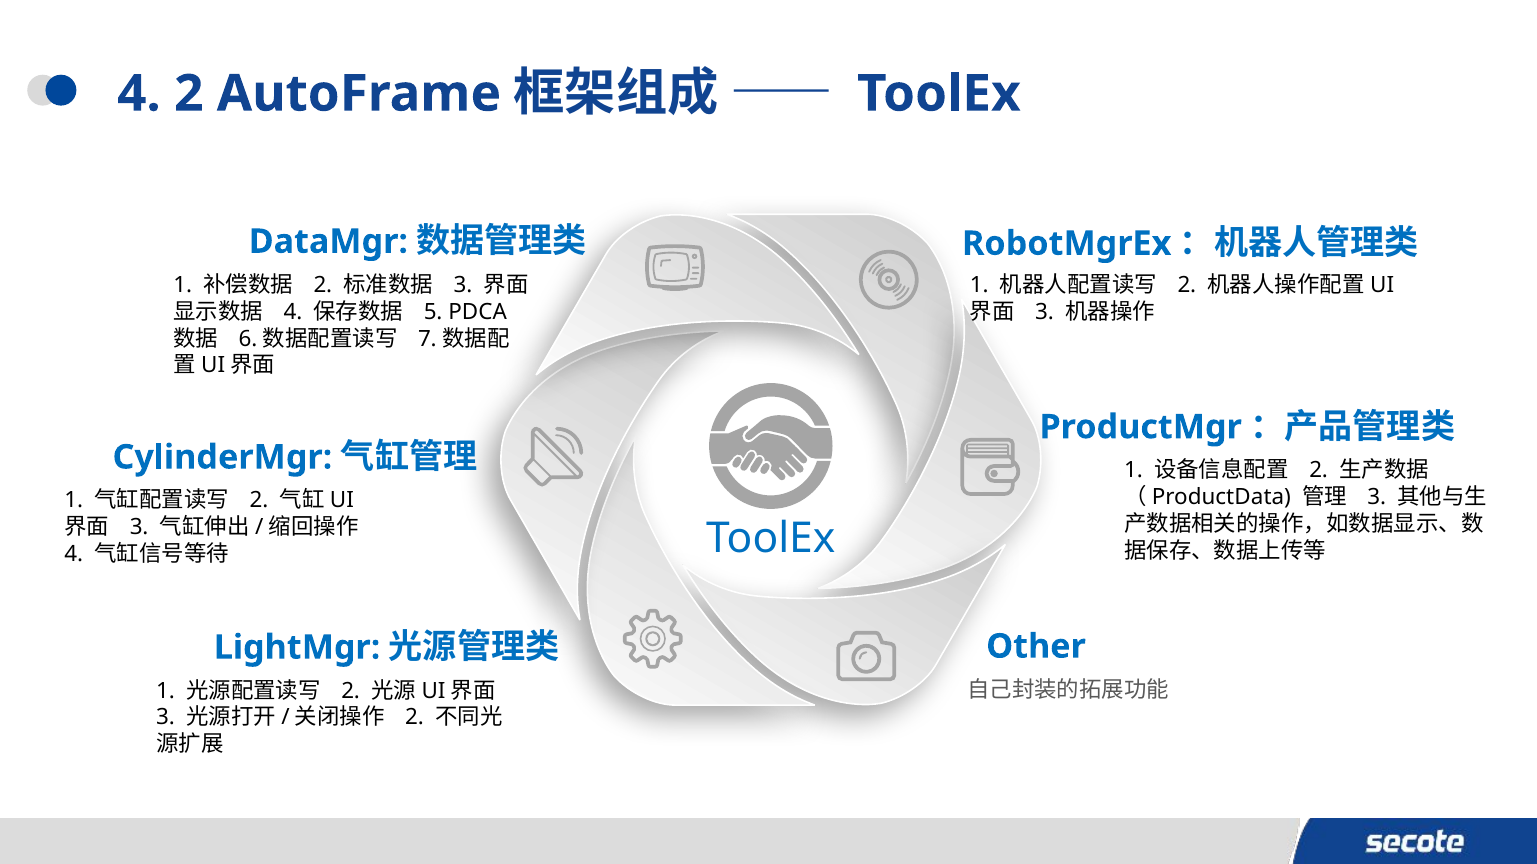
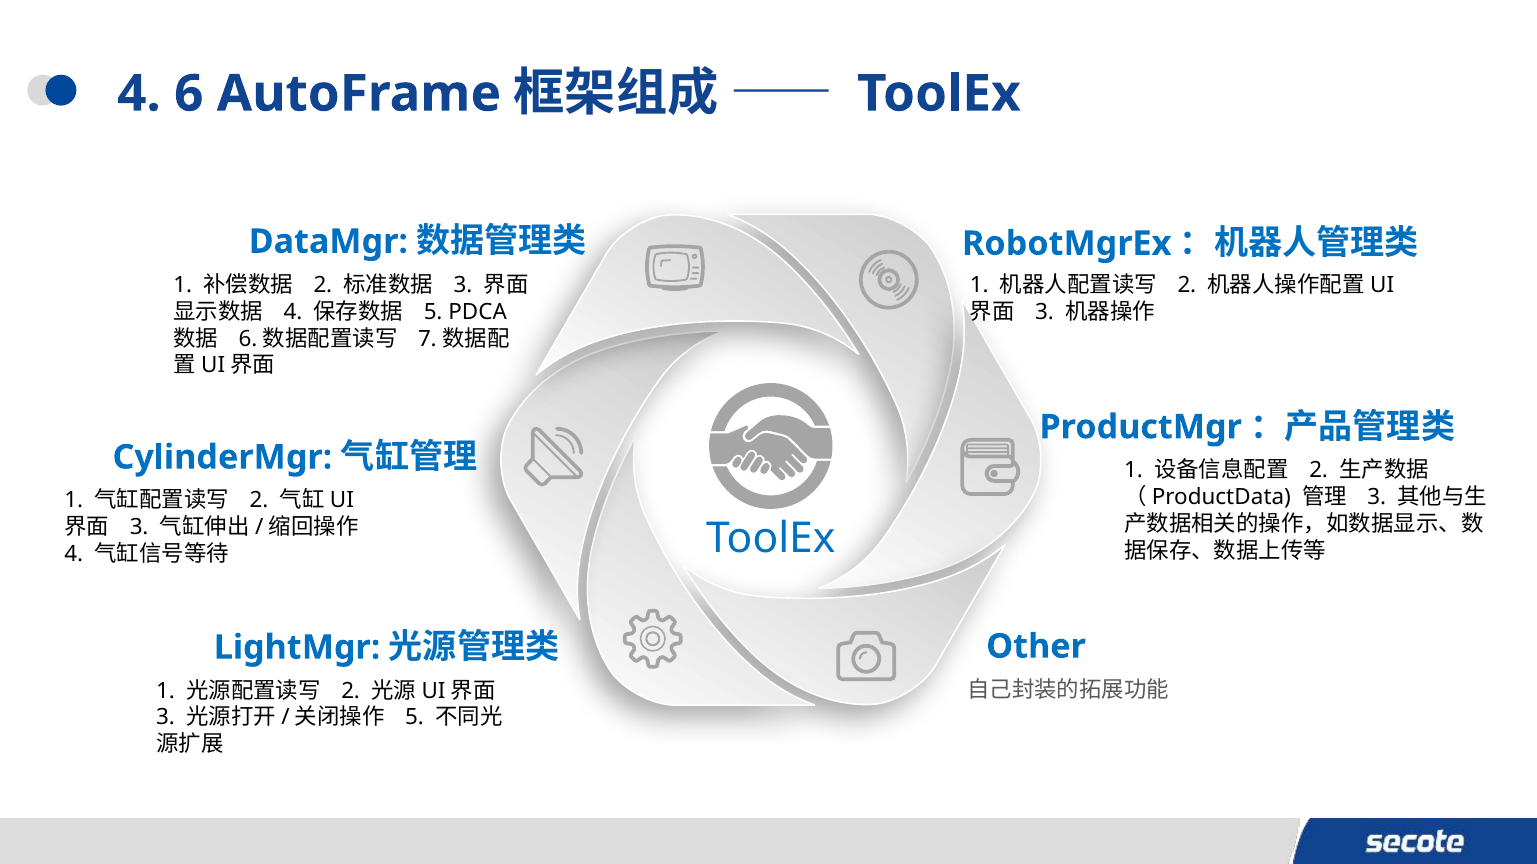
4 2: 2 -> 6
2 at (415, 718): 2 -> 5
